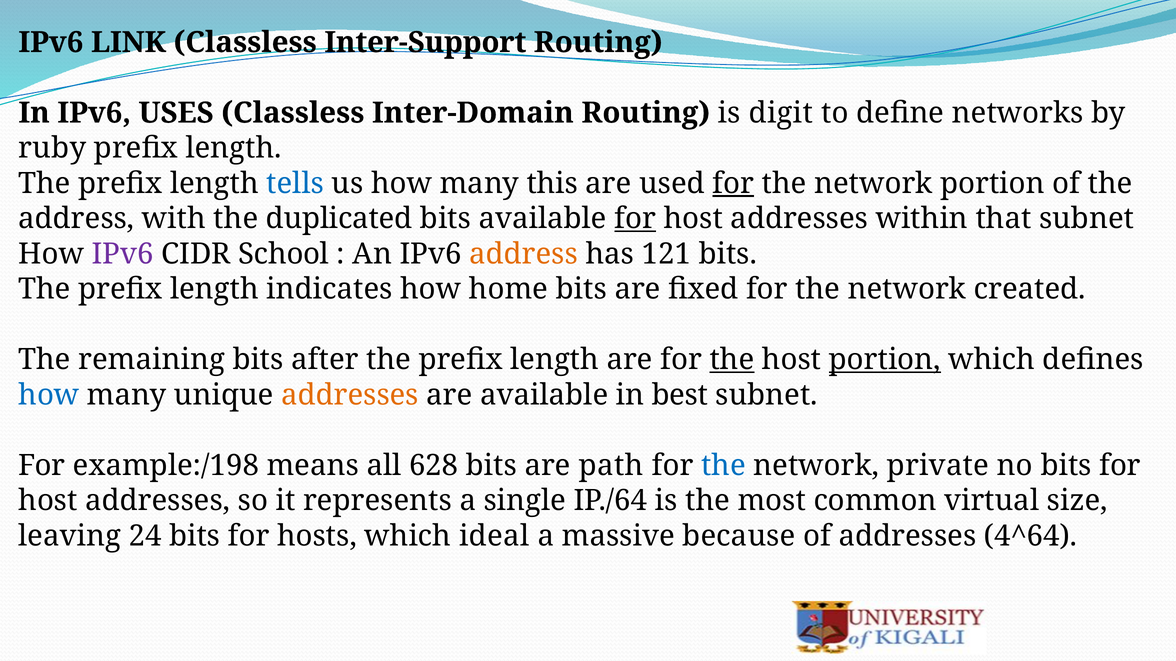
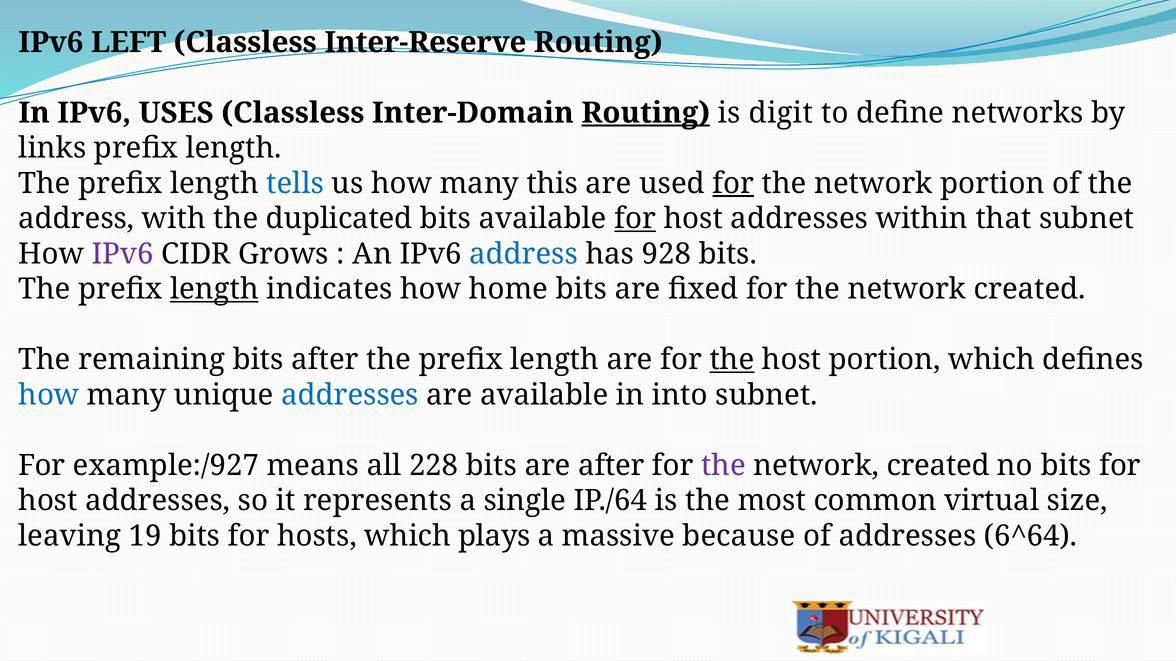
LINK: LINK -> LEFT
Inter-Support: Inter-Support -> Inter-Reserve
Routing at (646, 113) underline: none -> present
ruby: ruby -> links
School: School -> Grows
address at (524, 254) colour: orange -> blue
121: 121 -> 928
length at (214, 289) underline: none -> present
portion at (885, 360) underline: present -> none
addresses at (350, 395) colour: orange -> blue
best: best -> into
example:/198: example:/198 -> example:/927
628: 628 -> 228
are path: path -> after
the at (723, 466) colour: blue -> purple
private at (938, 466): private -> created
24: 24 -> 19
ideal: ideal -> plays
4^64: 4^64 -> 6^64
